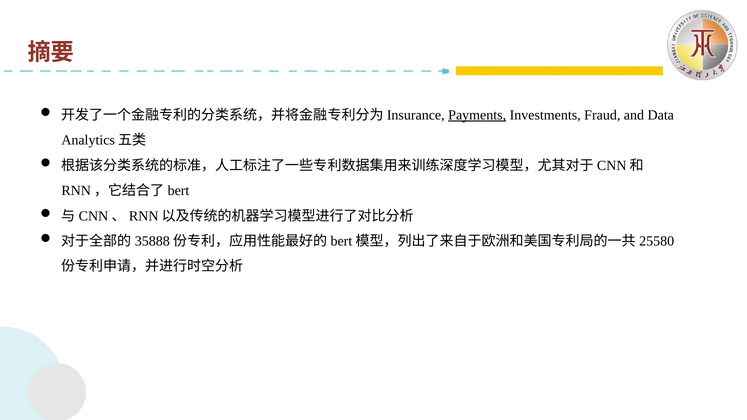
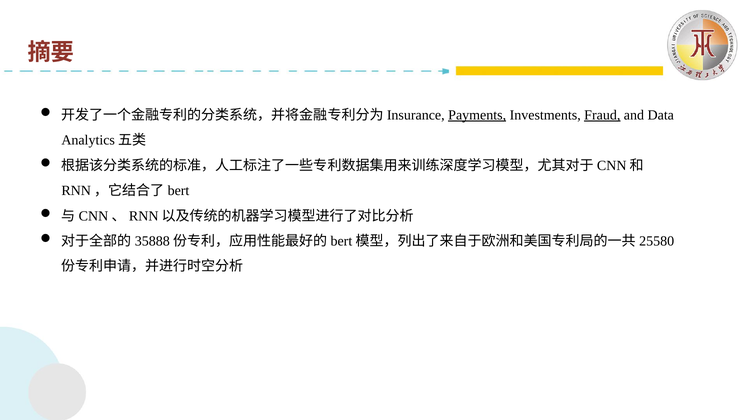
Fraud underline: none -> present
